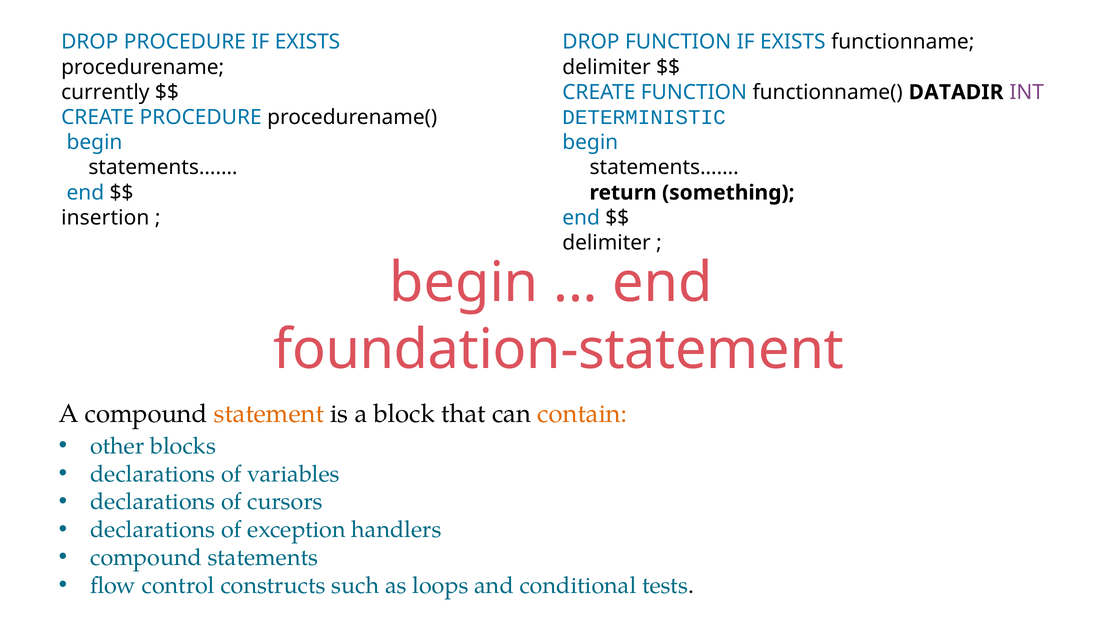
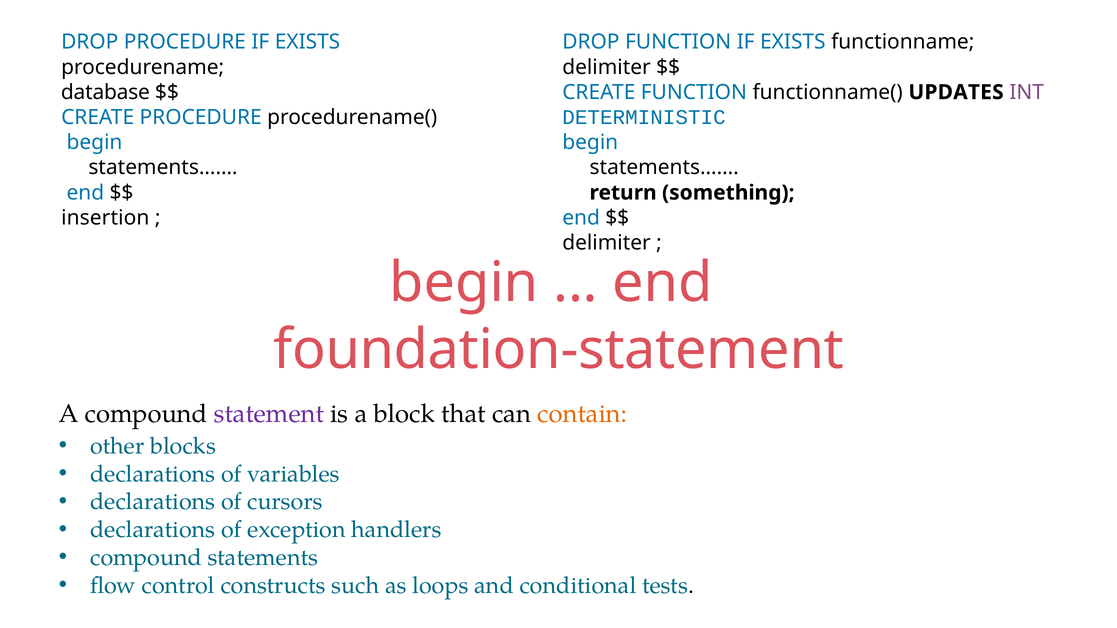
currently: currently -> database
DATADIR: DATADIR -> UPDATES
statement colour: orange -> purple
